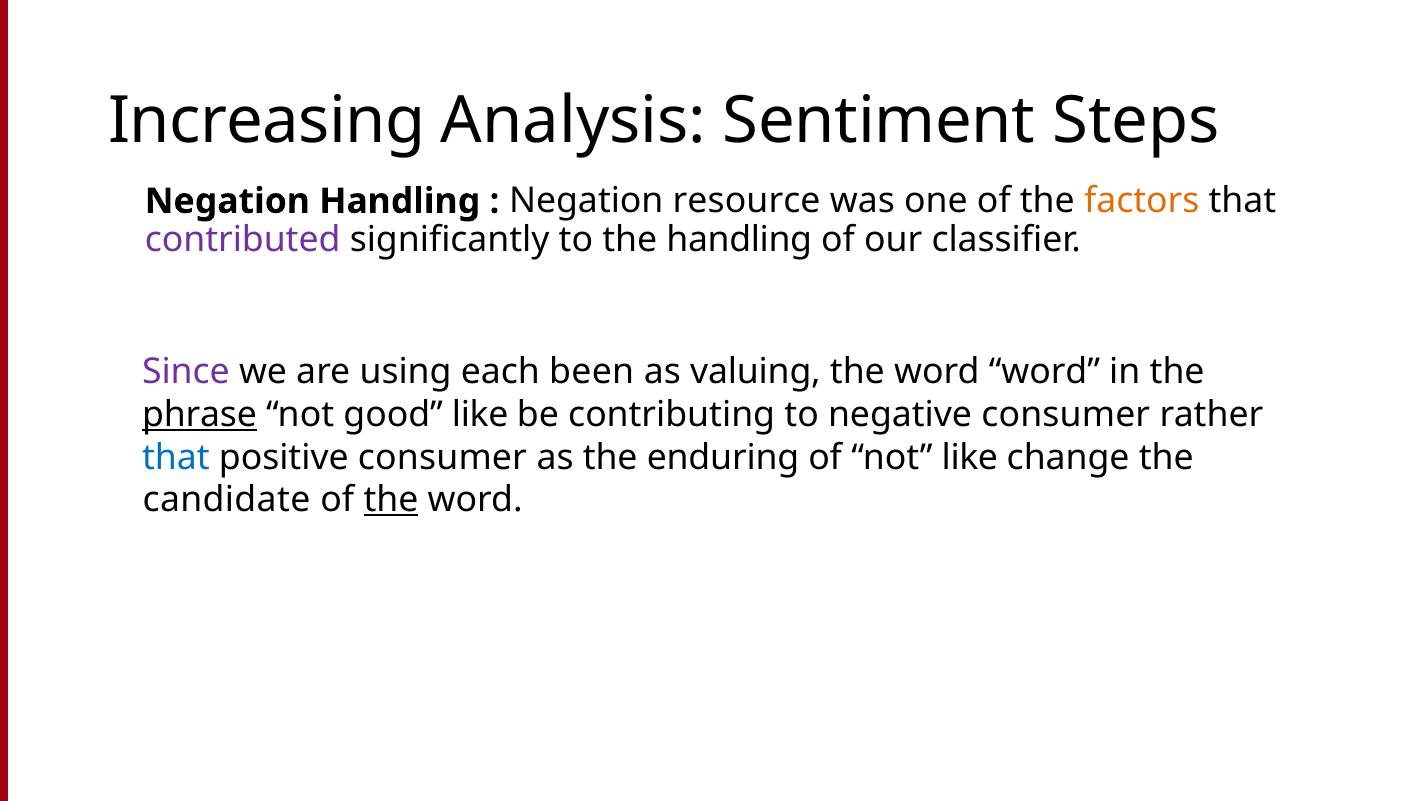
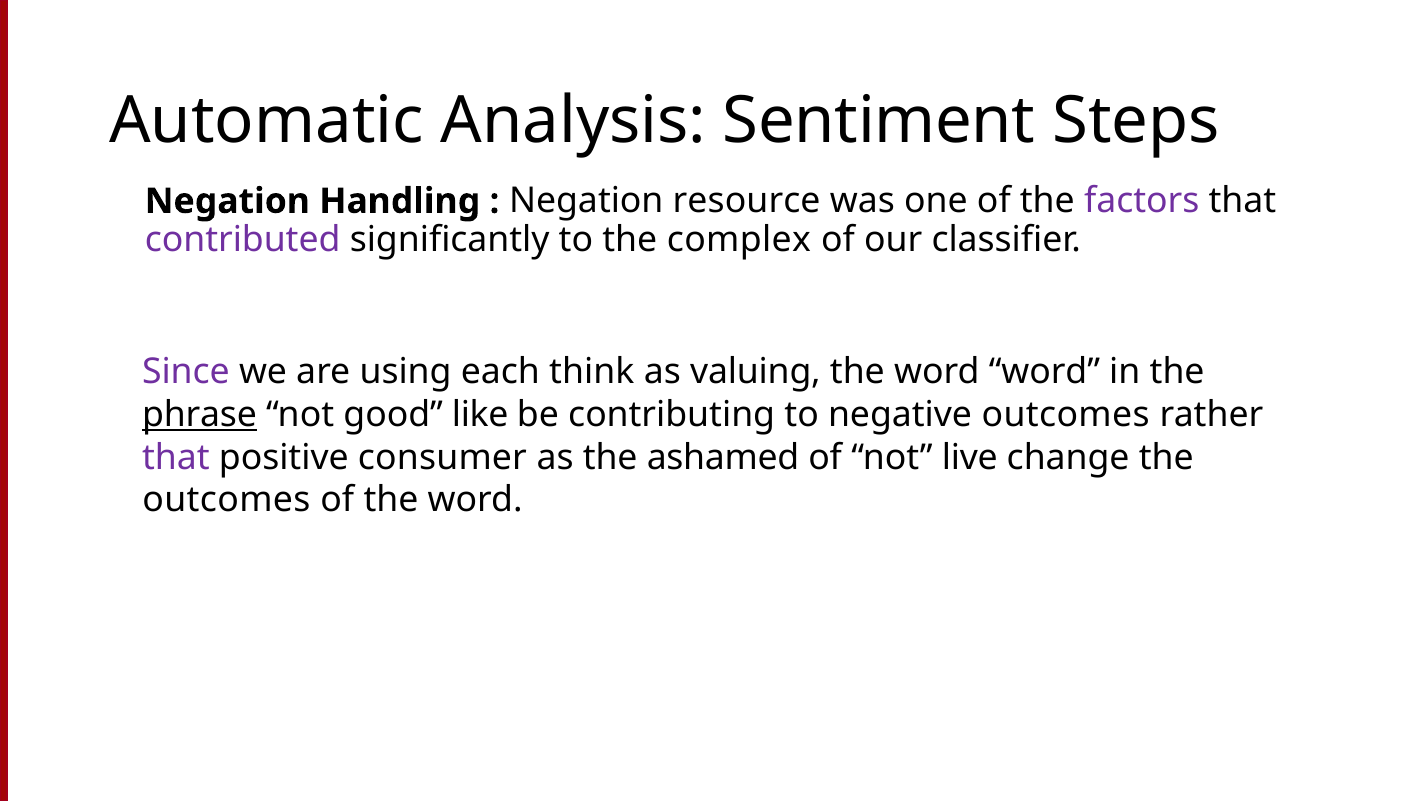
Increasing: Increasing -> Automatic
factors colour: orange -> purple
the handling: handling -> complex
been: been -> think
negative consumer: consumer -> outcomes
that at (176, 457) colour: blue -> purple
enduring: enduring -> ashamed
not like: like -> live
candidate at (226, 500): candidate -> outcomes
the at (391, 500) underline: present -> none
